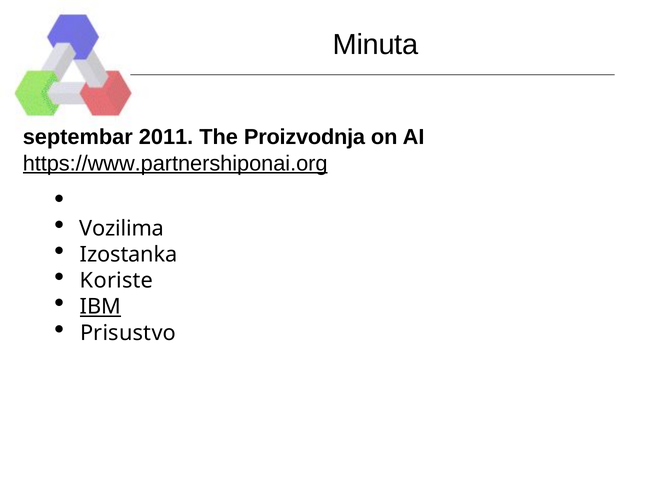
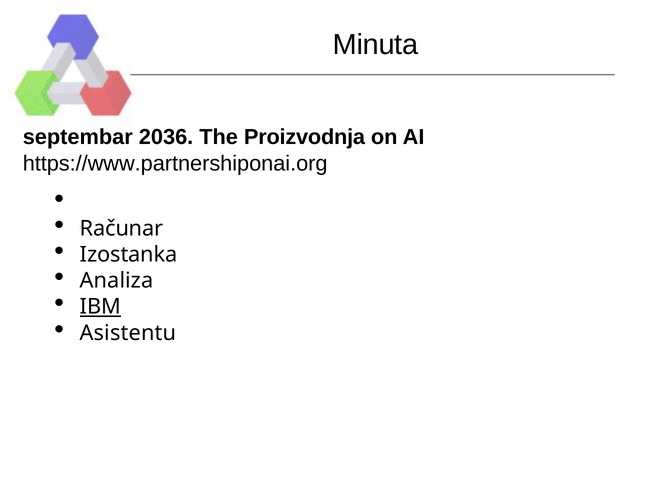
2011: 2011 -> 2036
https://www.partnershiponai.org underline: present -> none
Vozilima: Vozilima -> Računar
Koriste: Koriste -> Analiza
Prisustvo: Prisustvo -> Asistentu
